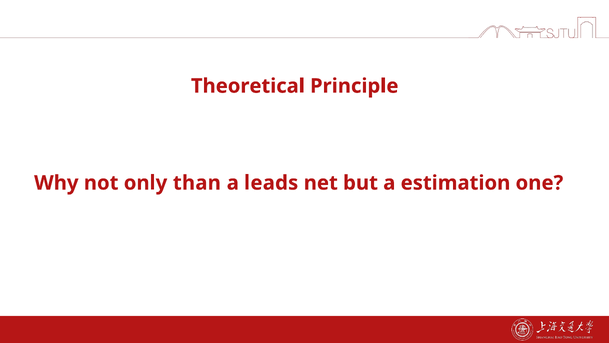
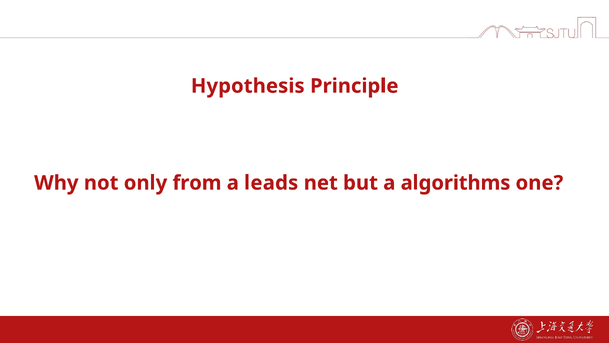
Theoretical: Theoretical -> Hypothesis
than: than -> from
estimation: estimation -> algorithms
